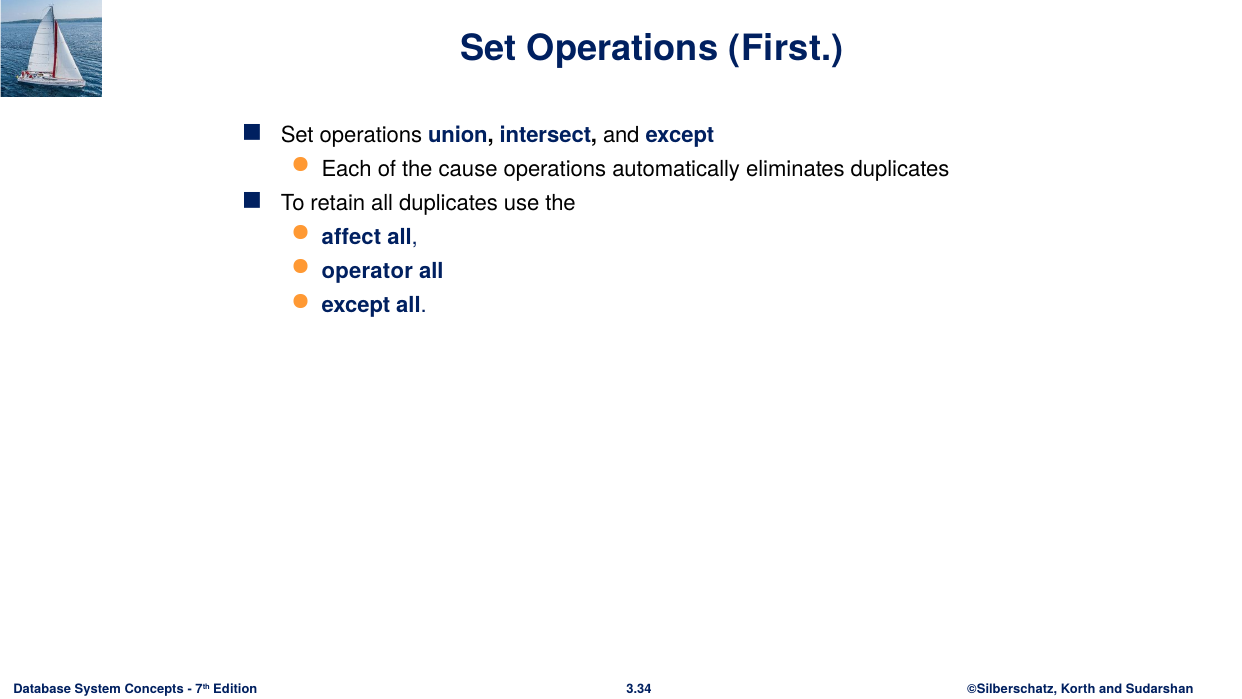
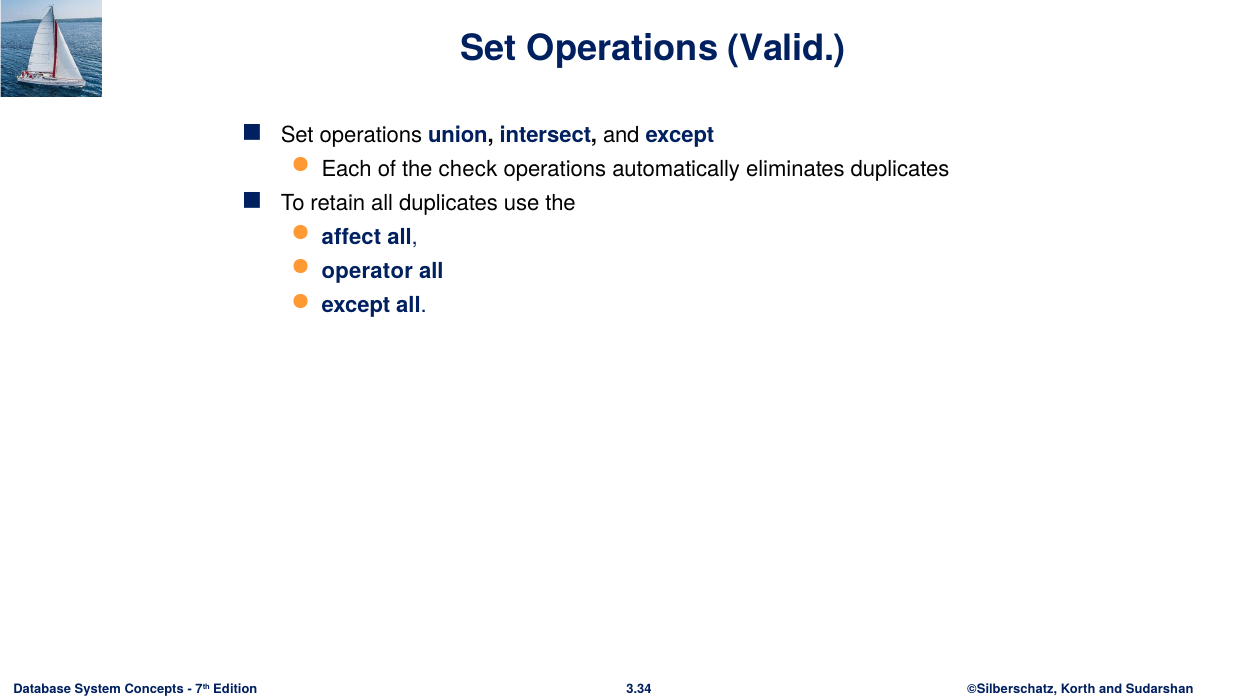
First: First -> Valid
cause: cause -> check
